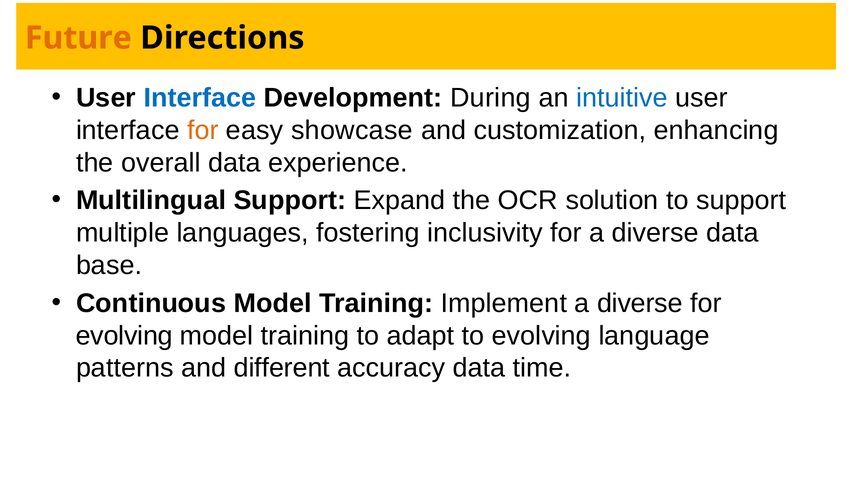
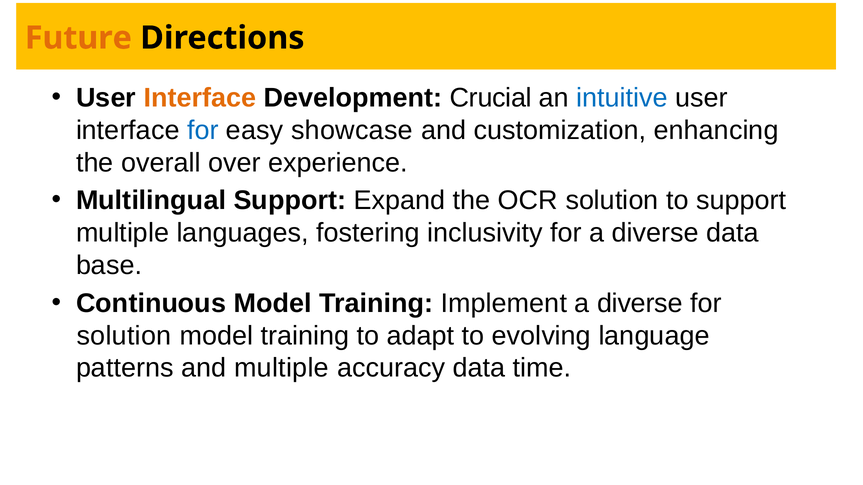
Interface at (200, 98) colour: blue -> orange
During: During -> Crucial
for at (203, 130) colour: orange -> blue
overall data: data -> over
evolving at (124, 336): evolving -> solution
and different: different -> multiple
